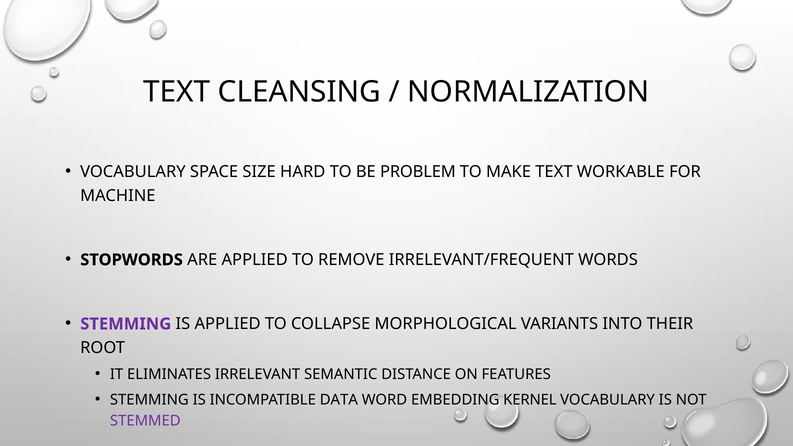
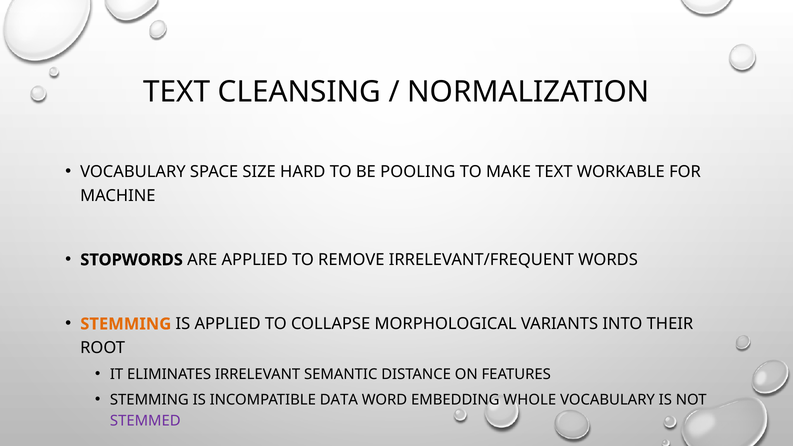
PROBLEM: PROBLEM -> POOLING
STEMMING at (126, 324) colour: purple -> orange
KERNEL: KERNEL -> WHOLE
